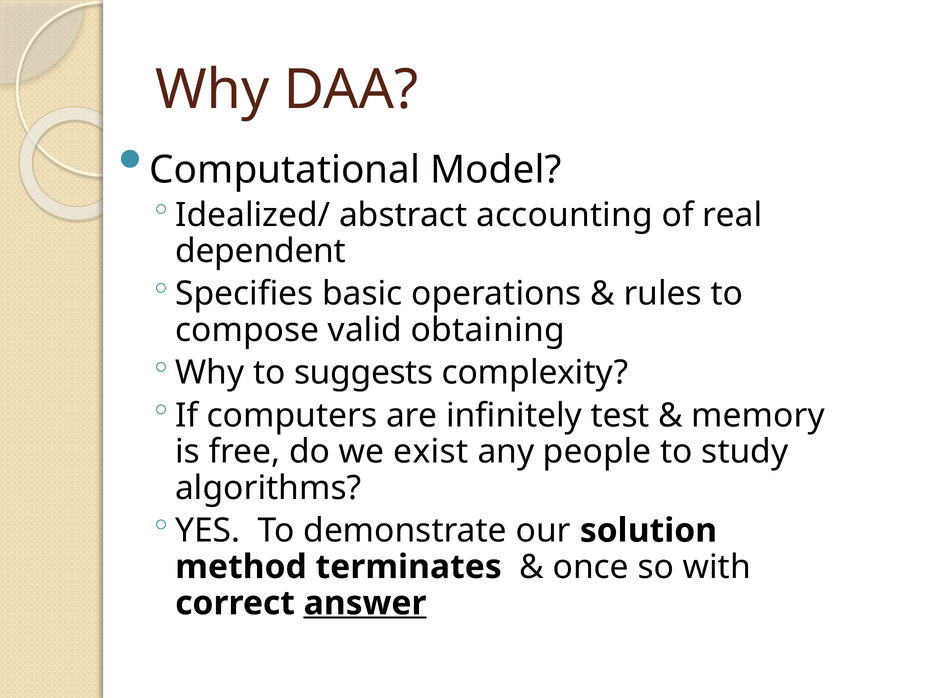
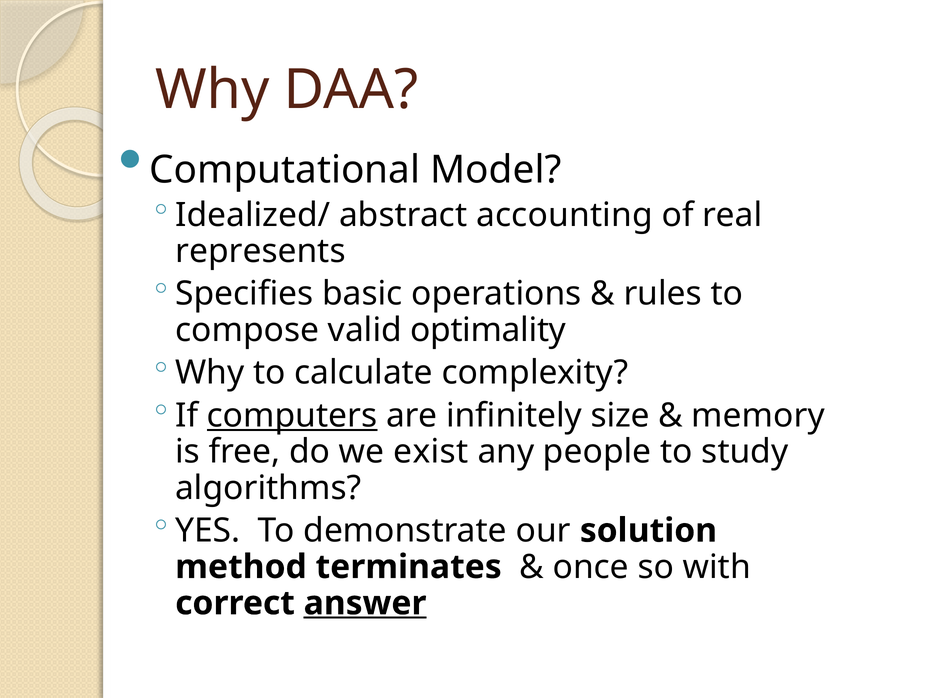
dependent: dependent -> represents
obtaining: obtaining -> optimality
suggests: suggests -> calculate
computers underline: none -> present
test: test -> size
